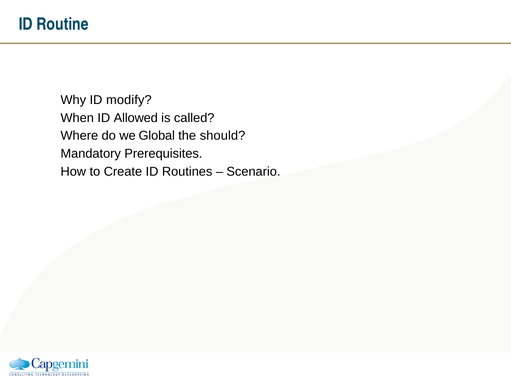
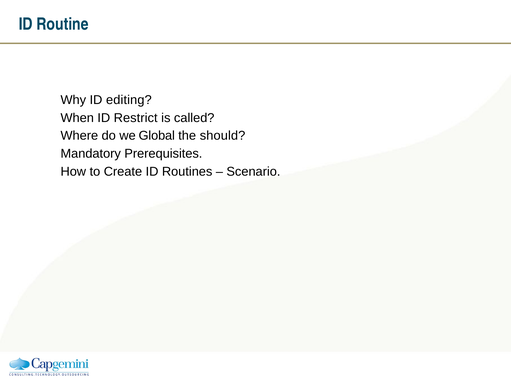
modify: modify -> editing
Allowed: Allowed -> Restrict
